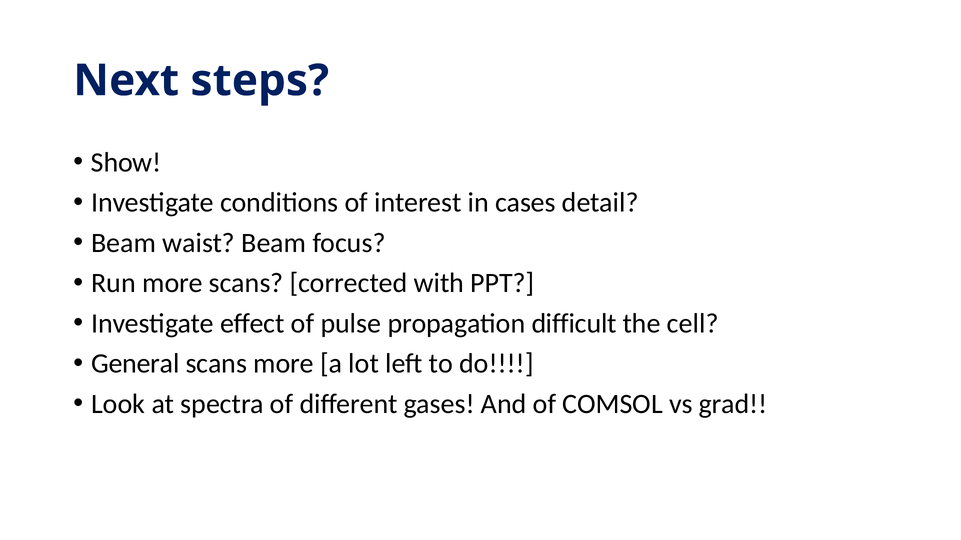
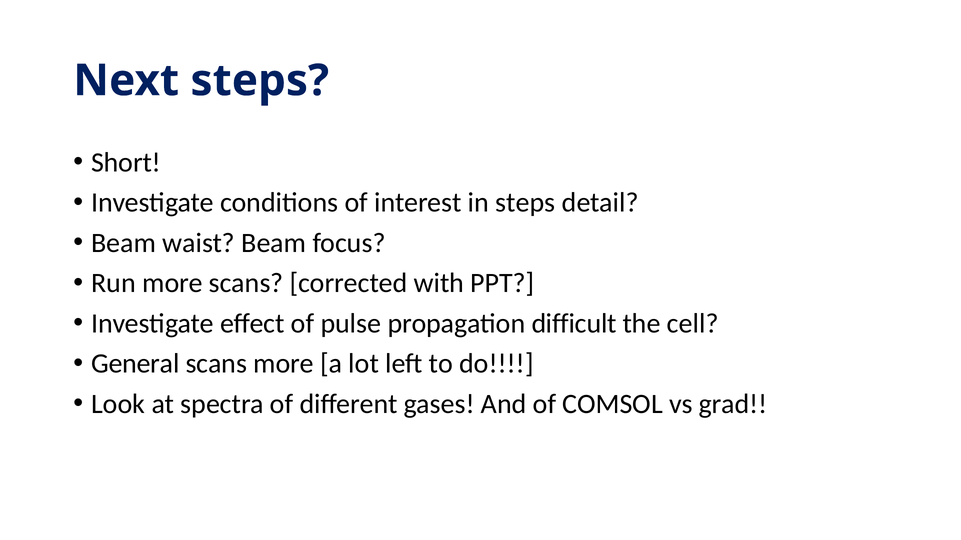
Show: Show -> Short
in cases: cases -> steps
